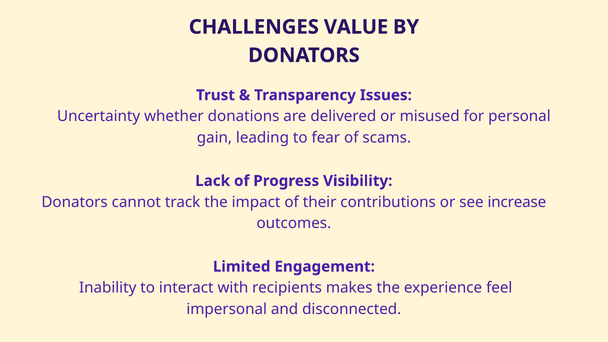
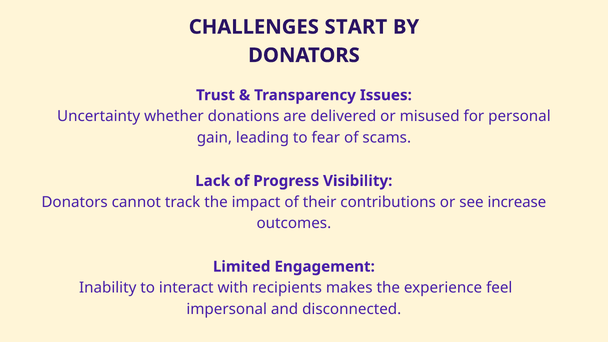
VALUE: VALUE -> START
